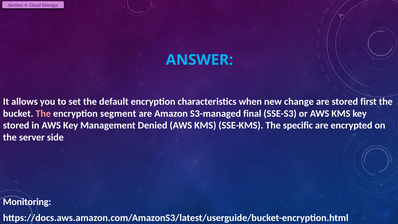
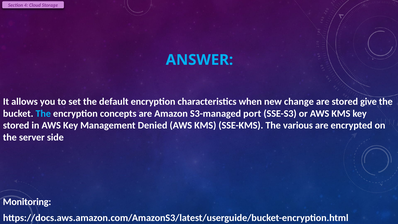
first: first -> give
The at (43, 113) colour: pink -> light blue
segment: segment -> concepts
final: final -> port
specific: specific -> various
